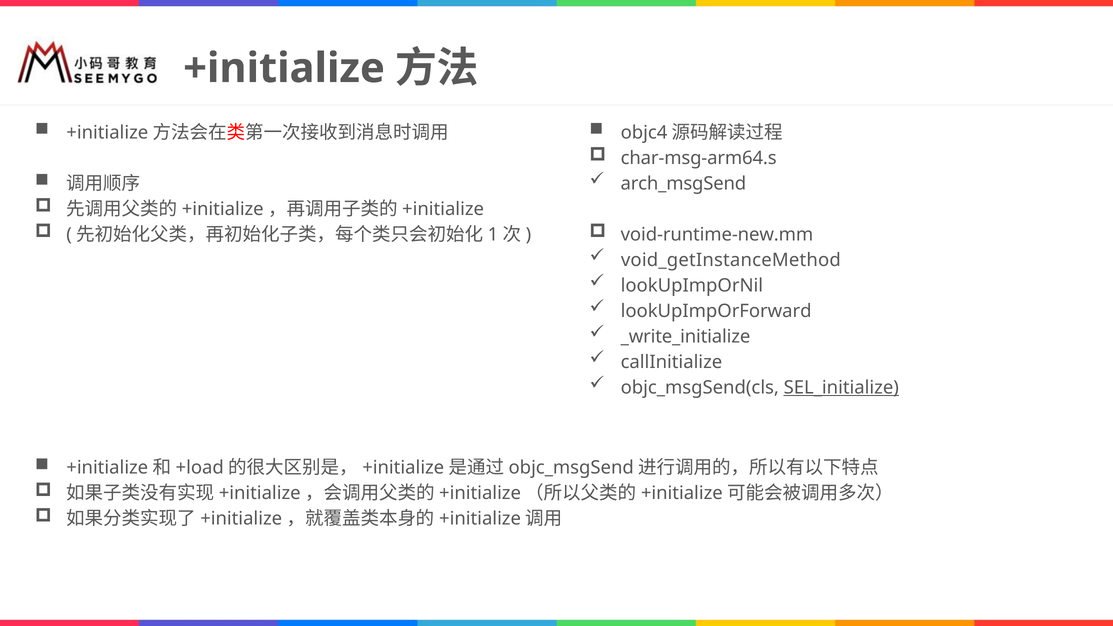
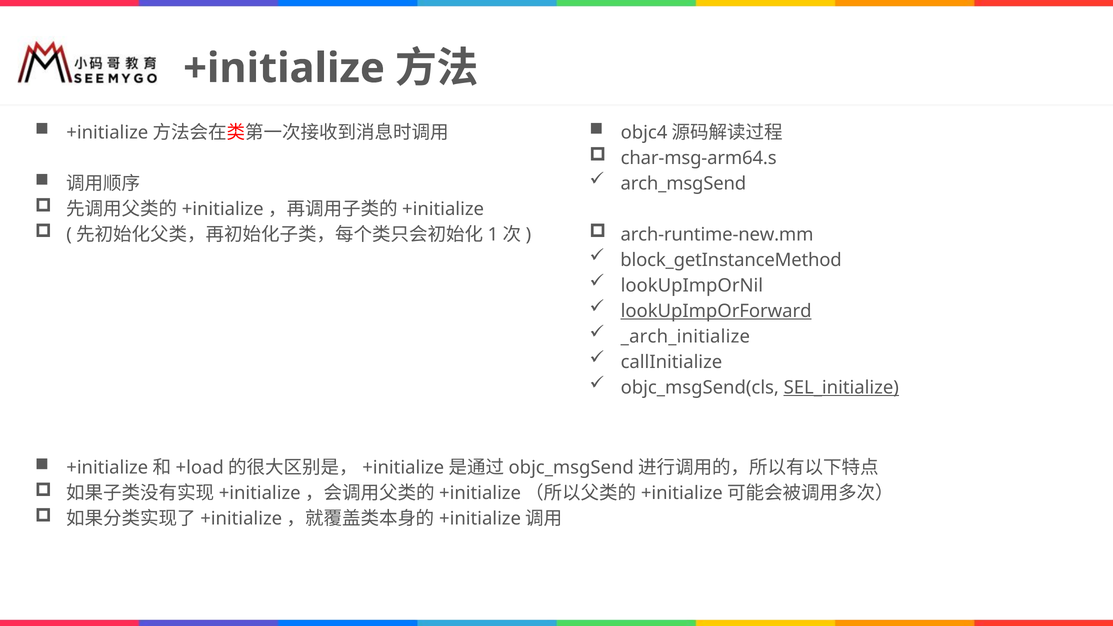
void-runtime-new.mm: void-runtime-new.mm -> arch-runtime-new.mm
void_getInstanceMethod: void_getInstanceMethod -> block_getInstanceMethod
lookUpImpOrForward underline: none -> present
_write_initialize: _write_initialize -> _arch_initialize
